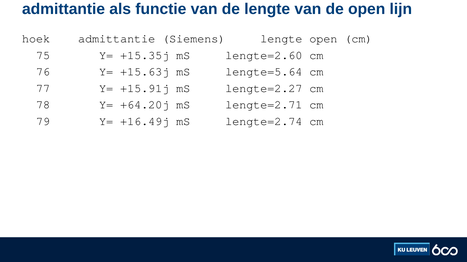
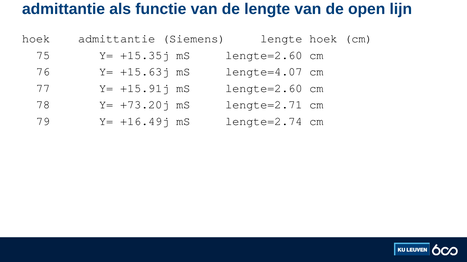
lengte open: open -> hoek
lengte=5.64: lengte=5.64 -> lengte=4.07
+15.91j mS lengte=2.27: lengte=2.27 -> lengte=2.60
+64.20j: +64.20j -> +73.20j
